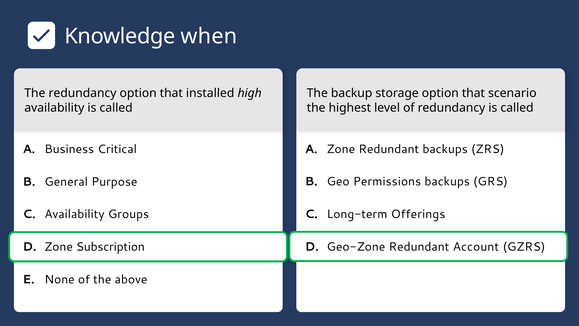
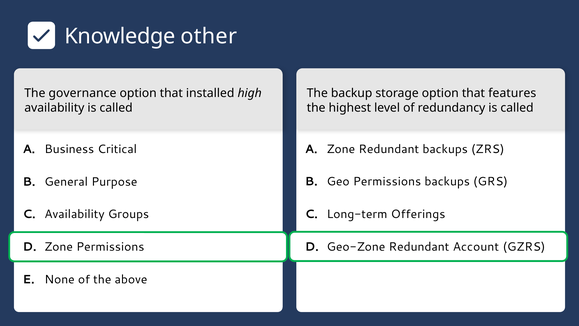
when: when -> other
The redundancy: redundancy -> governance
scenario: scenario -> features
Subscription at (110, 247): Subscription -> Permissions
